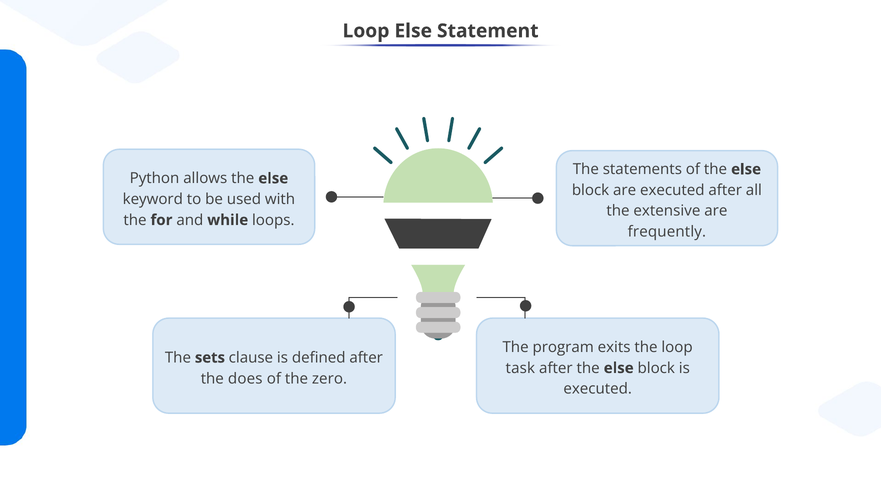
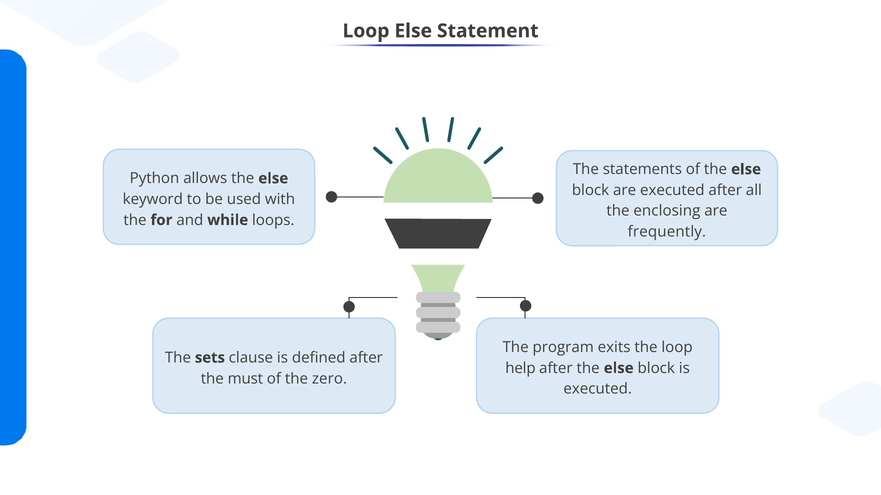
extensive: extensive -> enclosing
task: task -> help
does: does -> must
